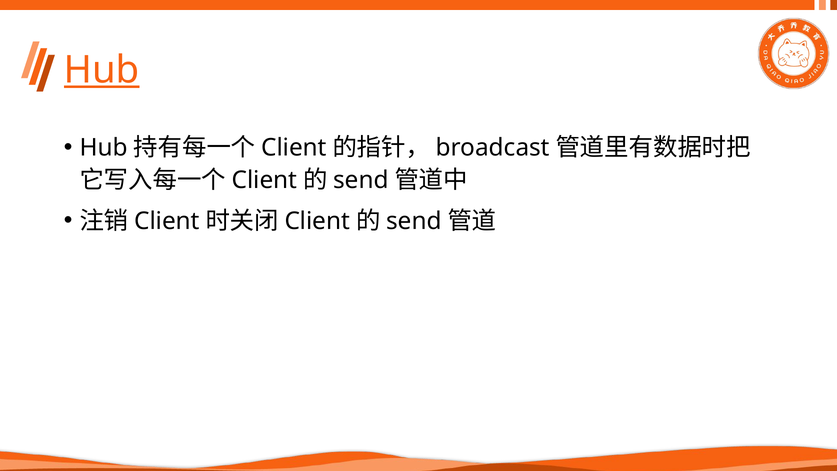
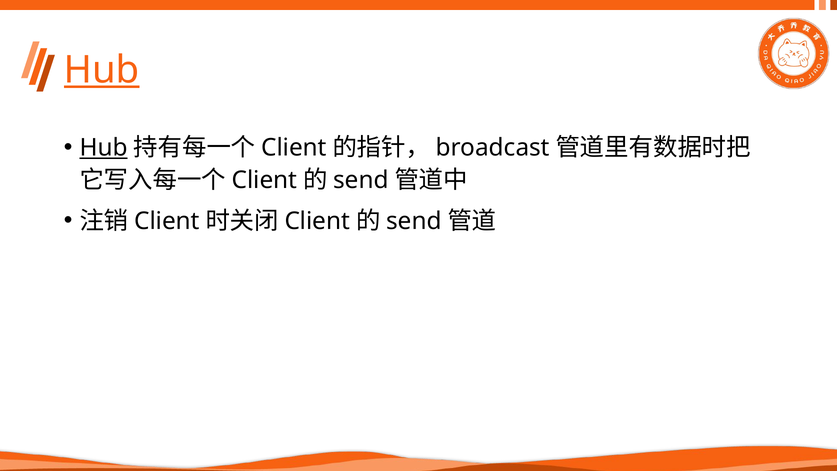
Hub at (104, 148) underline: none -> present
